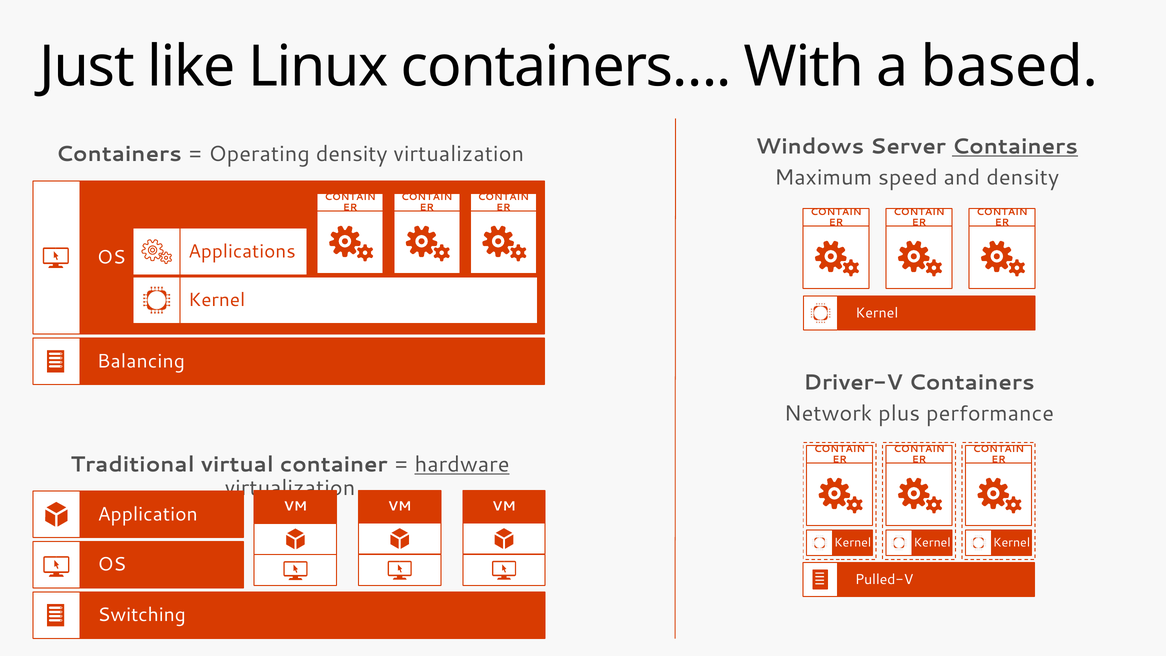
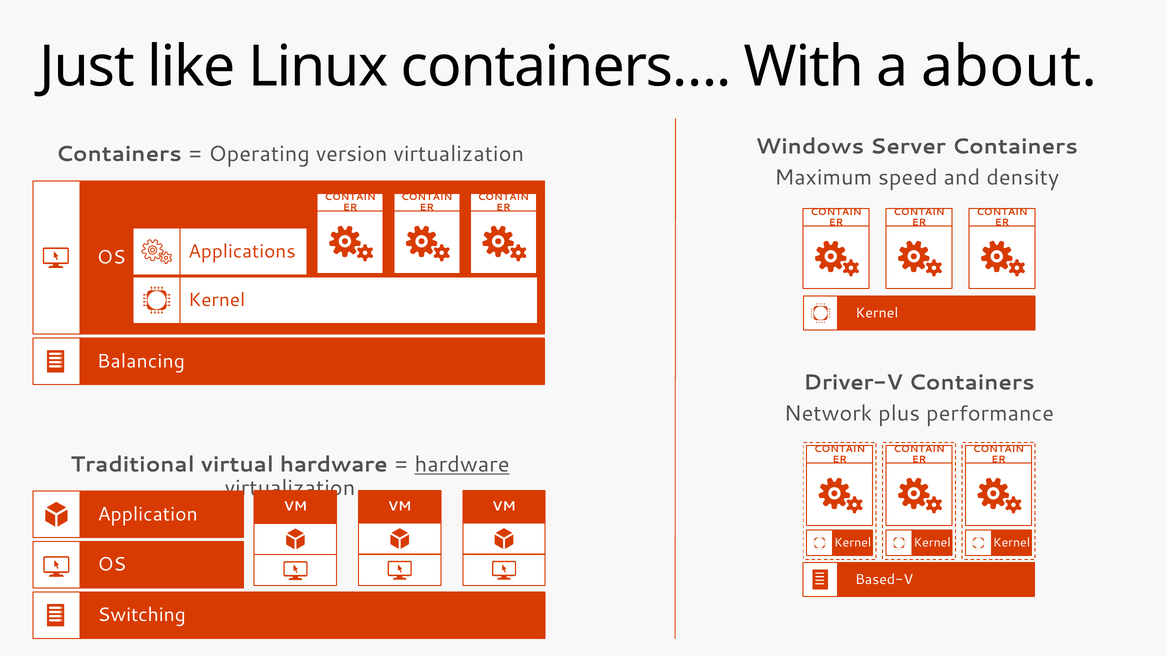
based: based -> about
Containers at (1015, 147) underline: present -> none
Operating density: density -> version
virtual container: container -> hardware
Pulled-V: Pulled-V -> Based-V
